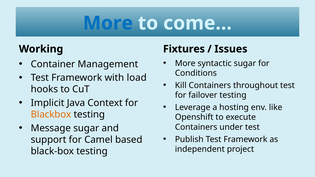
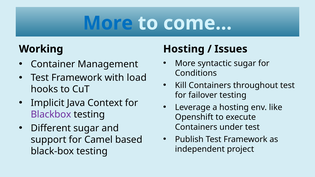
Fixtures at (184, 49): Fixtures -> Hosting
Blackbox colour: orange -> purple
Message: Message -> Different
